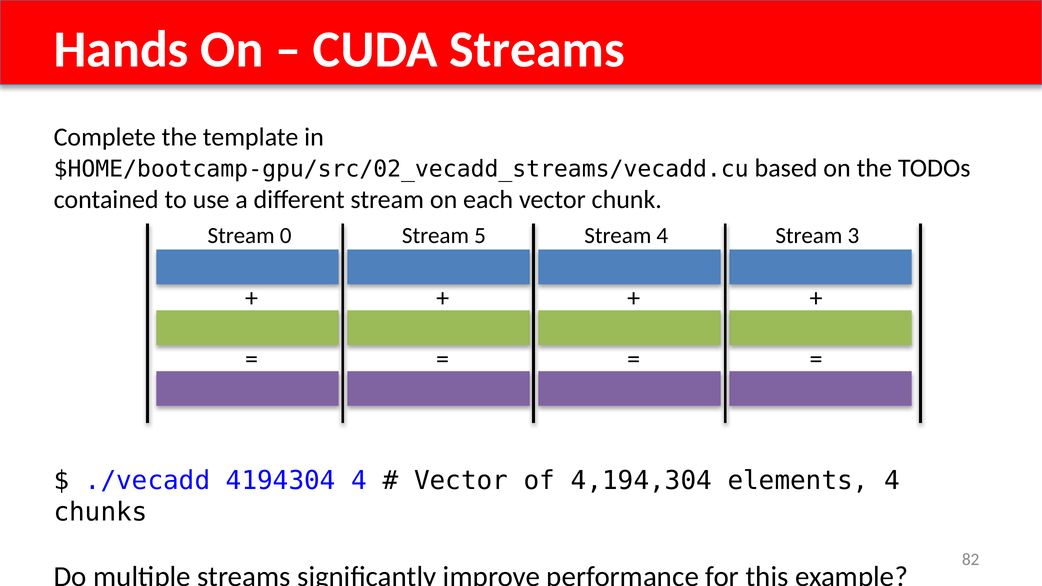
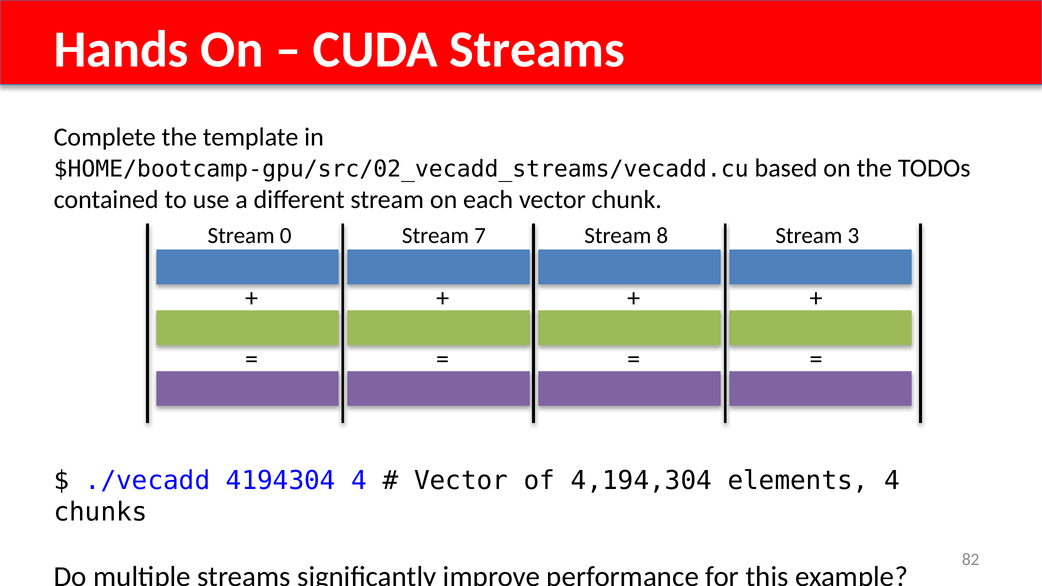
5: 5 -> 7
Stream 4: 4 -> 8
